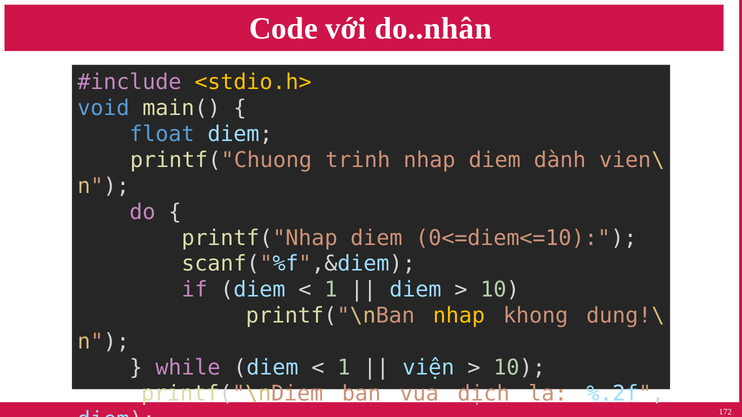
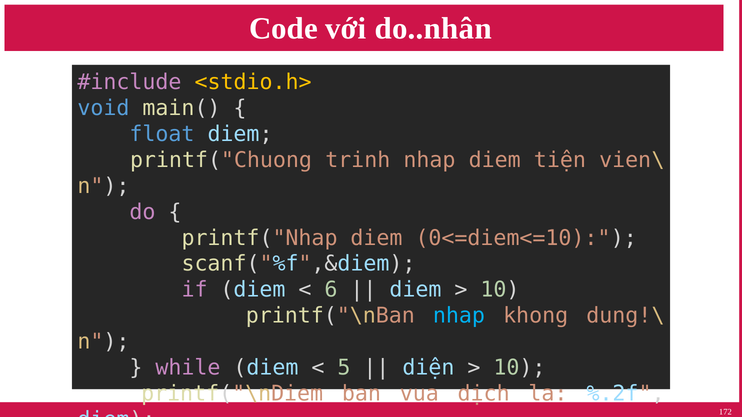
dành: dành -> tiện
1 at (331, 290): 1 -> 6
nhap at (459, 316) colour: yellow -> light blue
1 at (344, 368): 1 -> 5
viện: viện -> diện
